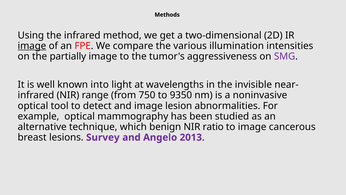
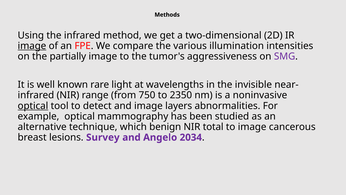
into: into -> rare
9350: 9350 -> 2350
optical at (33, 106) underline: none -> present
lesion: lesion -> layers
ratio: ratio -> total
2013: 2013 -> 2034
